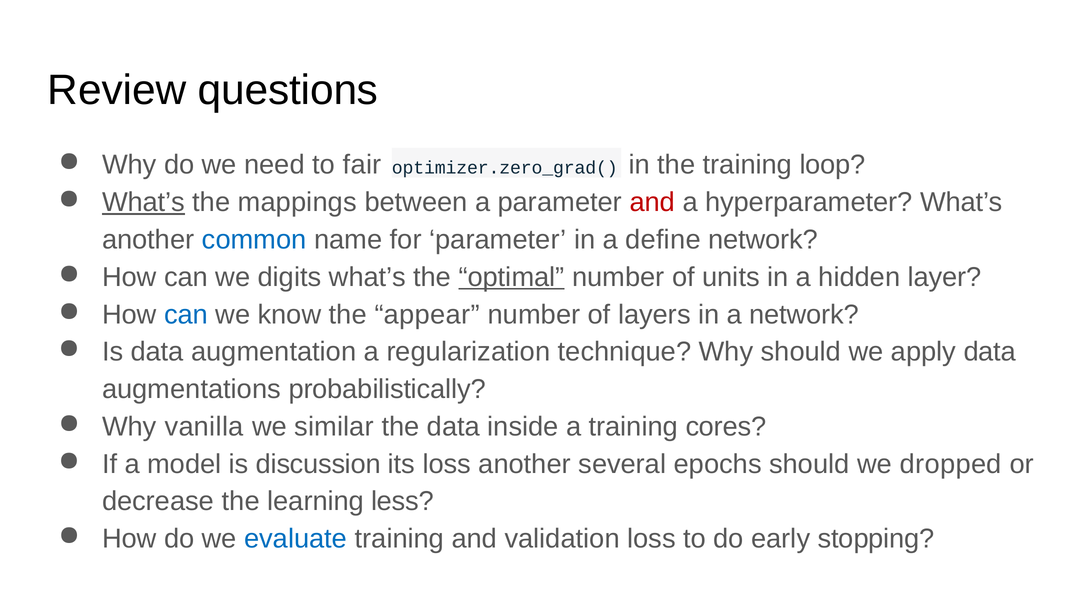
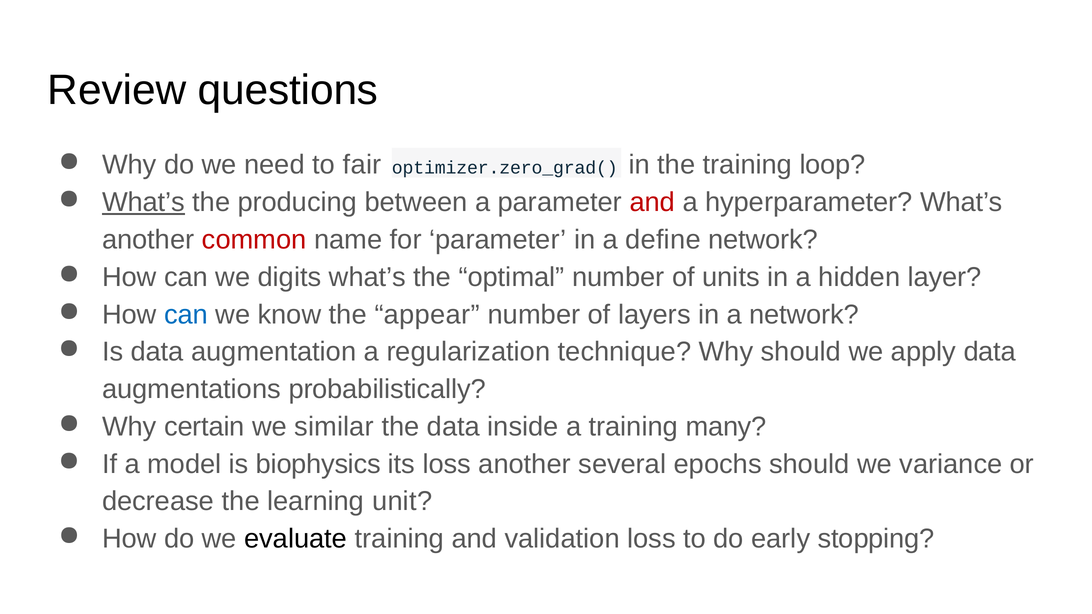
mappings: mappings -> producing
common colour: blue -> red
optimal underline: present -> none
vanilla: vanilla -> certain
cores: cores -> many
discussion: discussion -> biophysics
dropped: dropped -> variance
less: less -> unit
evaluate colour: blue -> black
